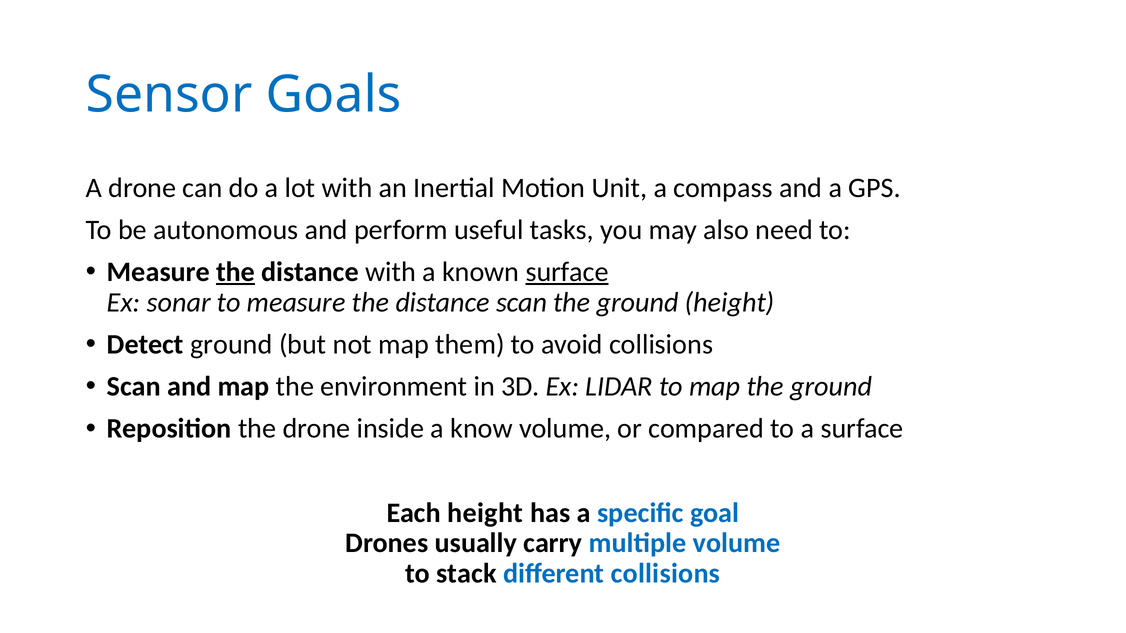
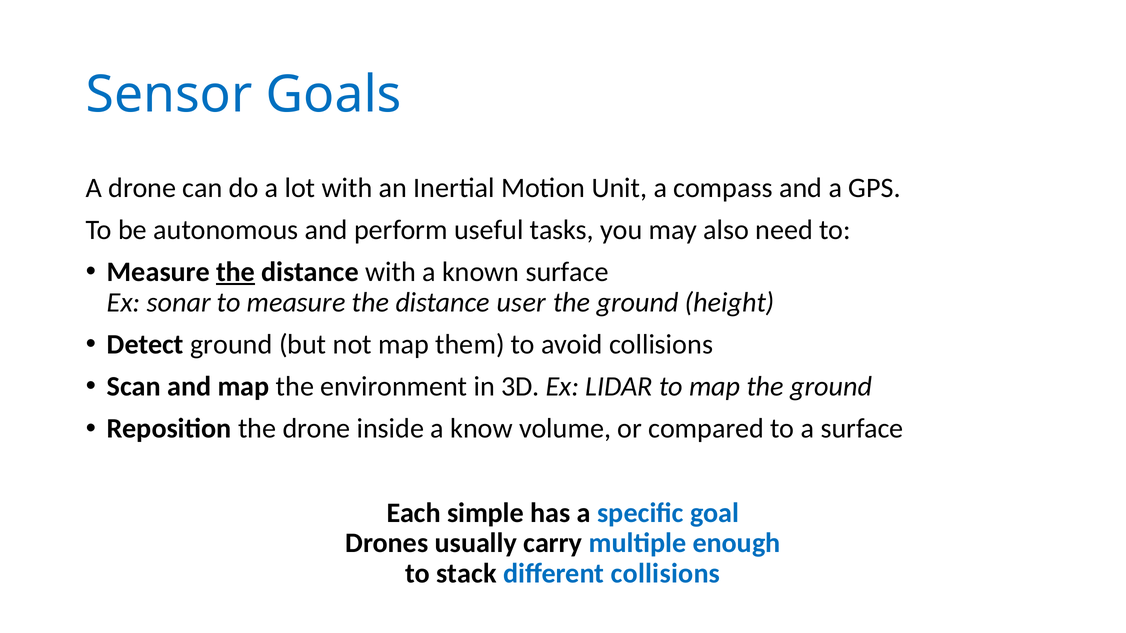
surface at (567, 272) underline: present -> none
distance scan: scan -> user
Each height: height -> simple
multiple volume: volume -> enough
